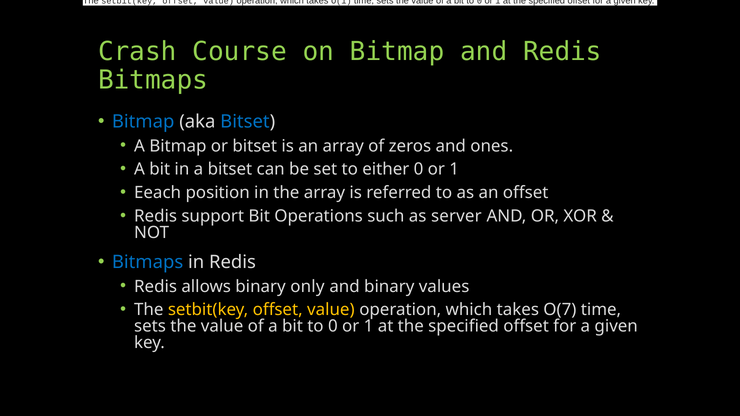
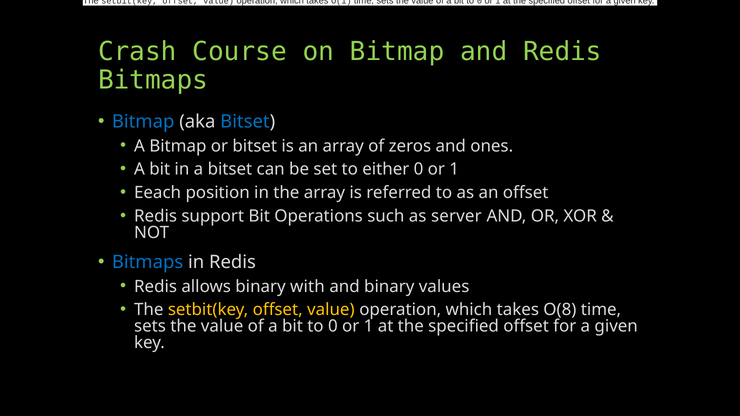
only: only -> with
O(7: O(7 -> O(8
